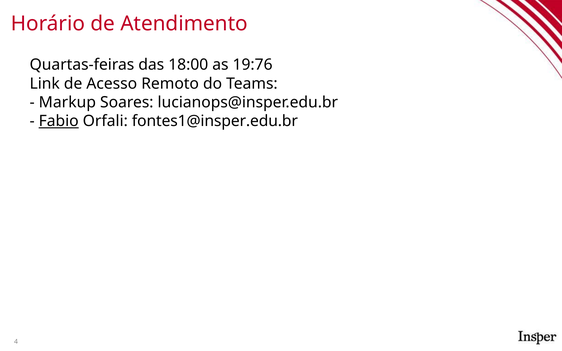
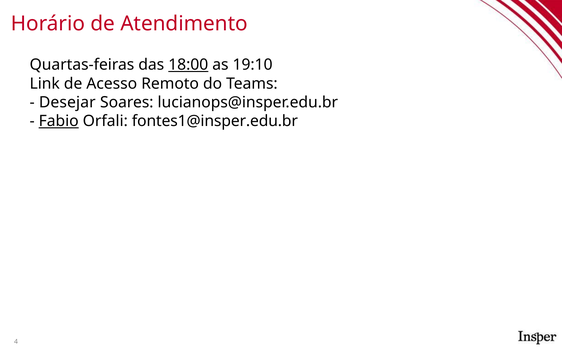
18:00 underline: none -> present
19:76: 19:76 -> 19:10
Markup: Markup -> Desejar
